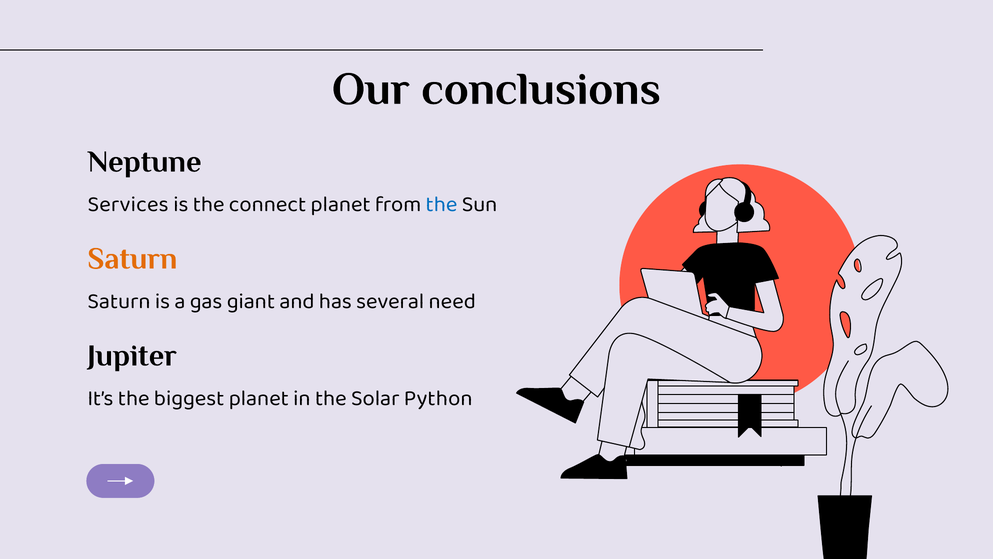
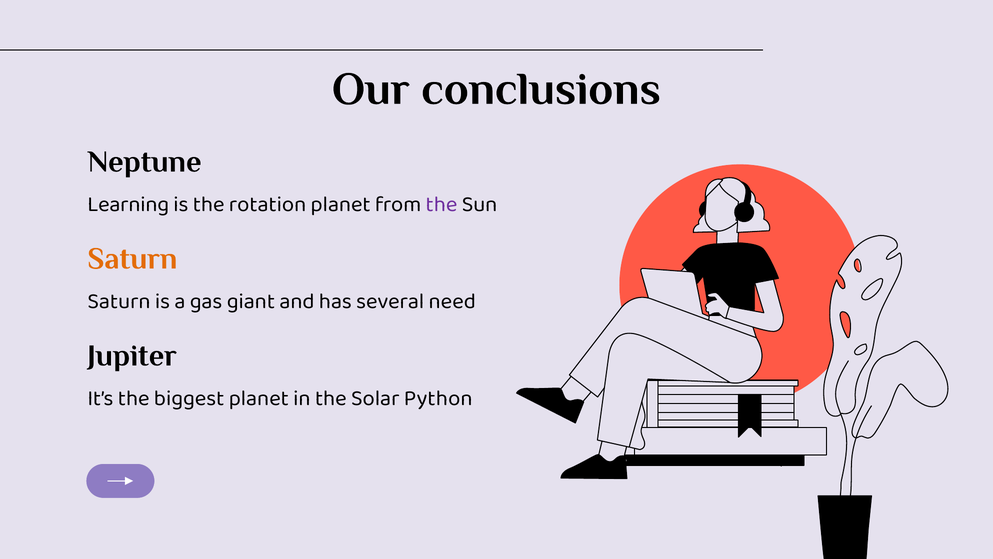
Services: Services -> Learning
connect: connect -> rotation
the at (441, 204) colour: blue -> purple
